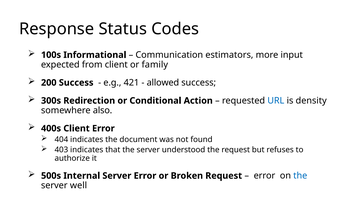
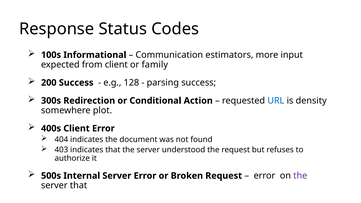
421: 421 -> 128
allowed: allowed -> parsing
also: also -> plot
the at (300, 176) colour: blue -> purple
server well: well -> that
